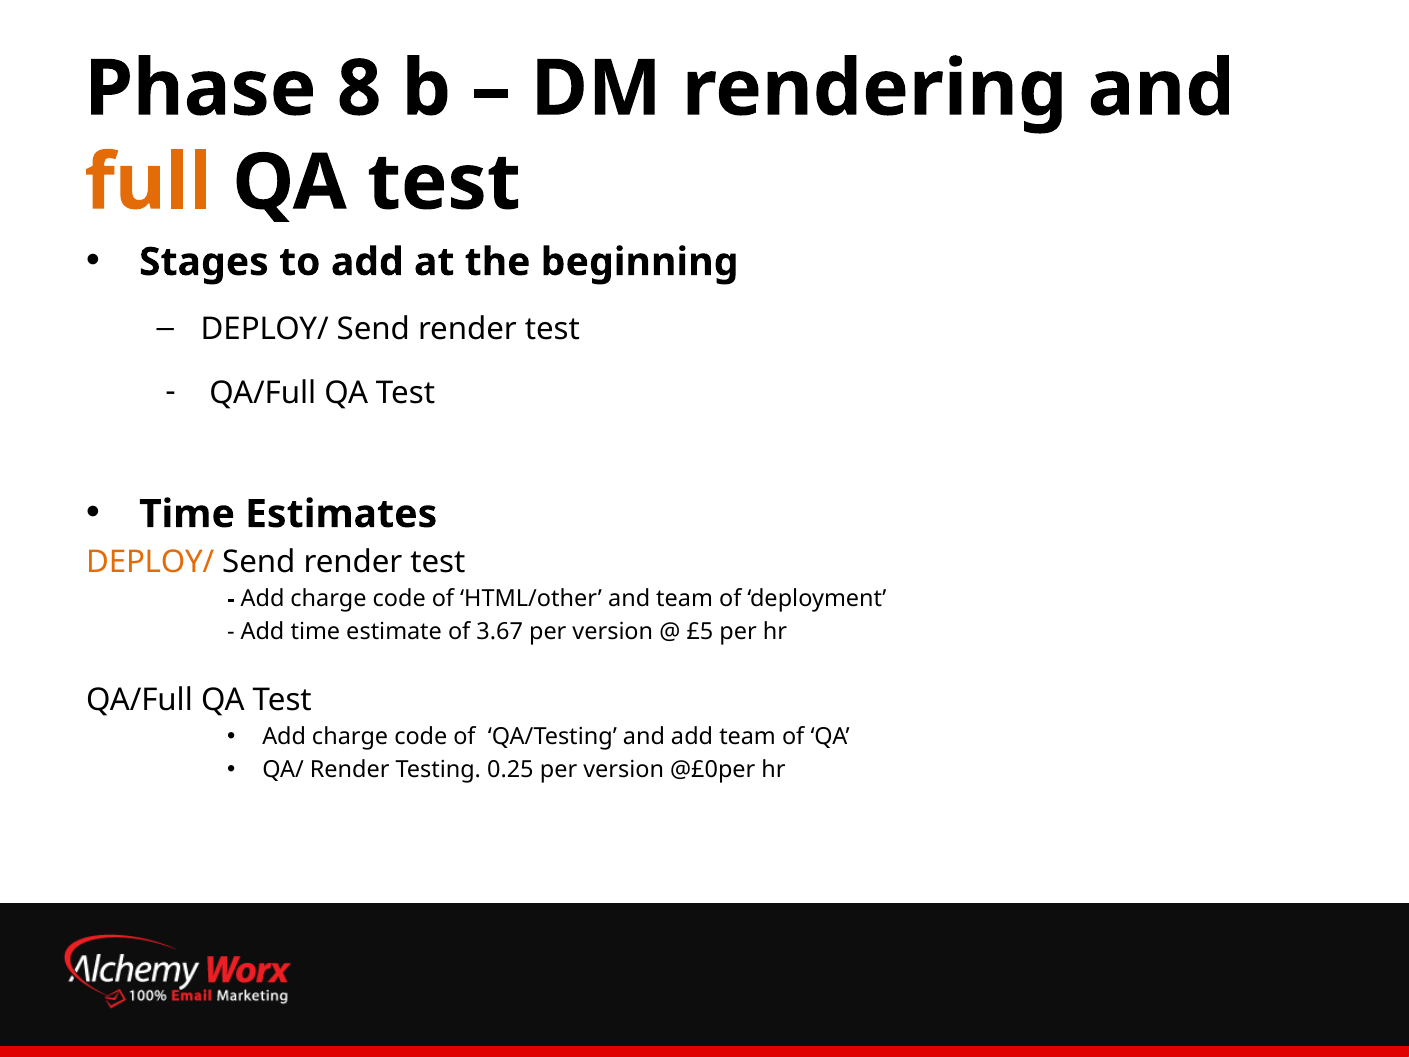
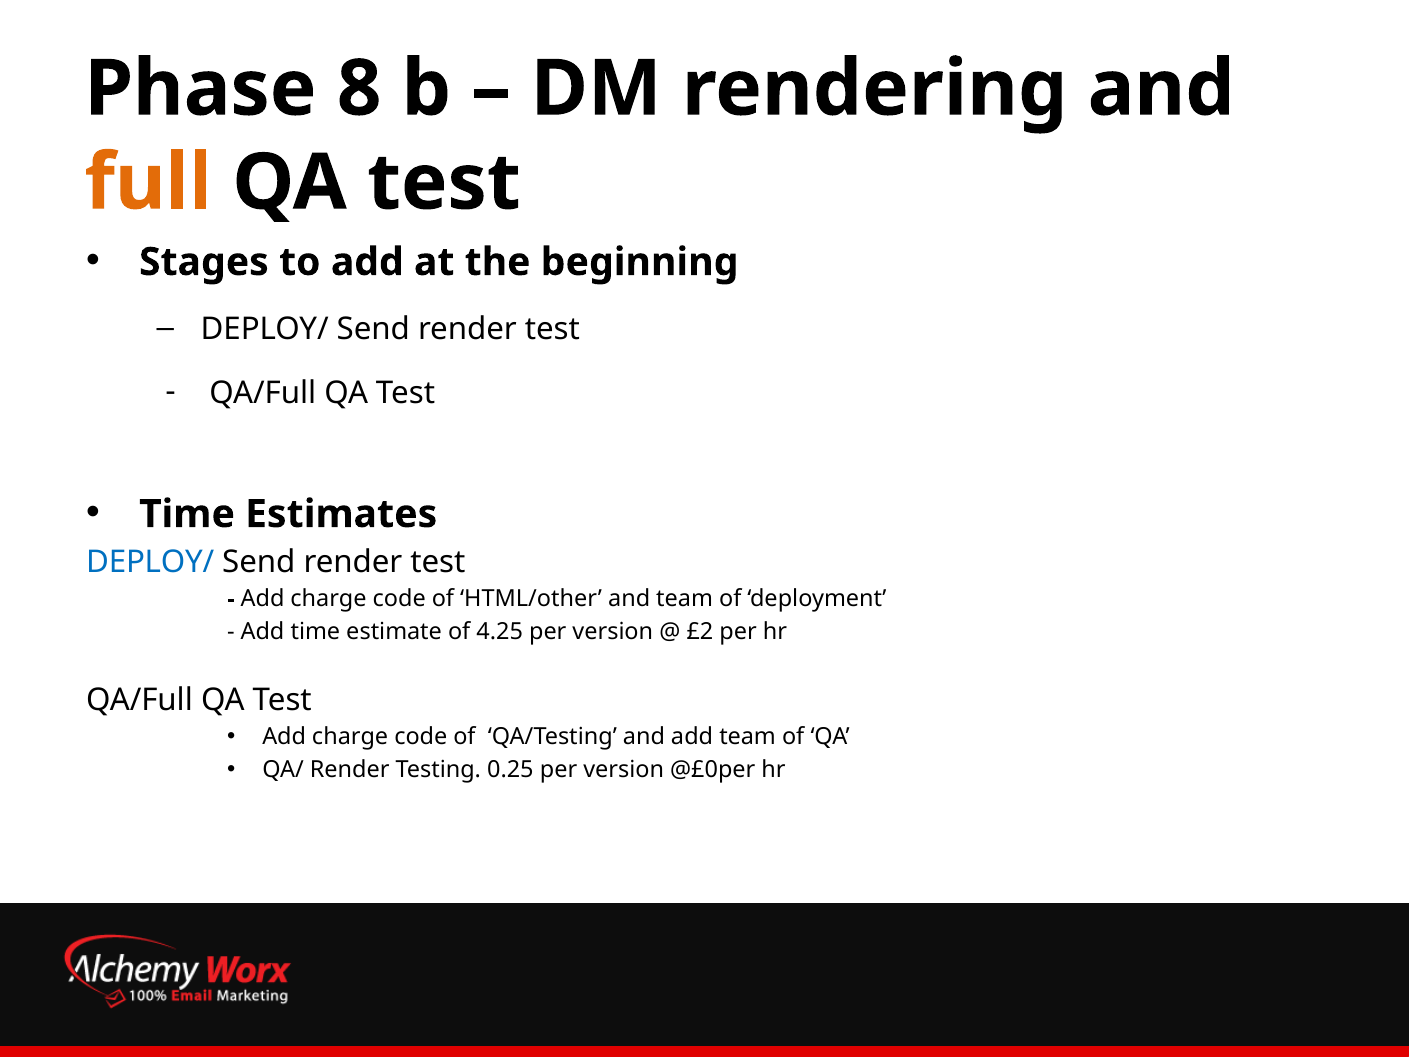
DEPLOY/ at (150, 562) colour: orange -> blue
3.67: 3.67 -> 4.25
£5: £5 -> £2
